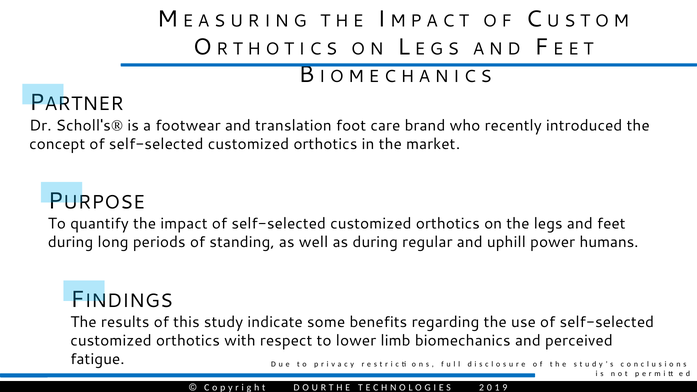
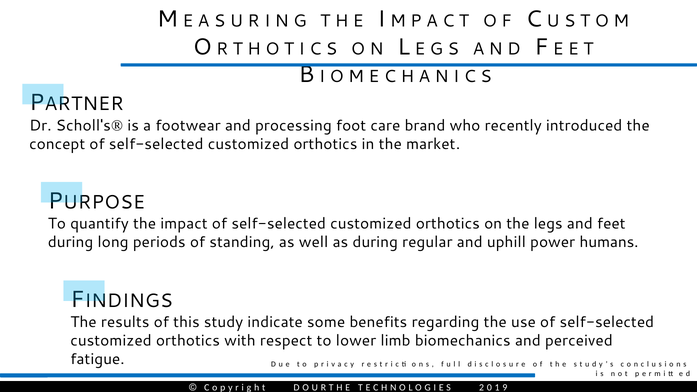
translation: translation -> processing
